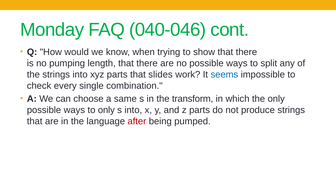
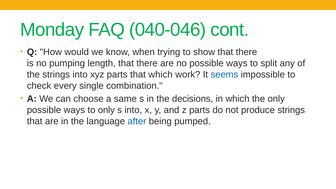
that slides: slides -> which
transform: transform -> decisions
after colour: red -> blue
